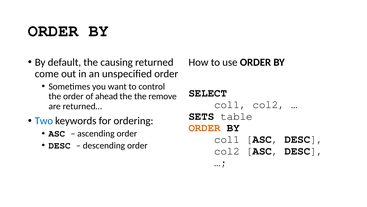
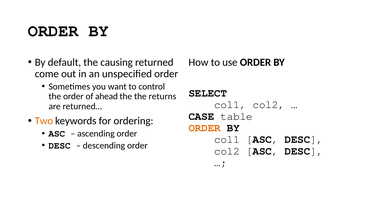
remove: remove -> returns
SETS: SETS -> CASE
Two colour: blue -> orange
